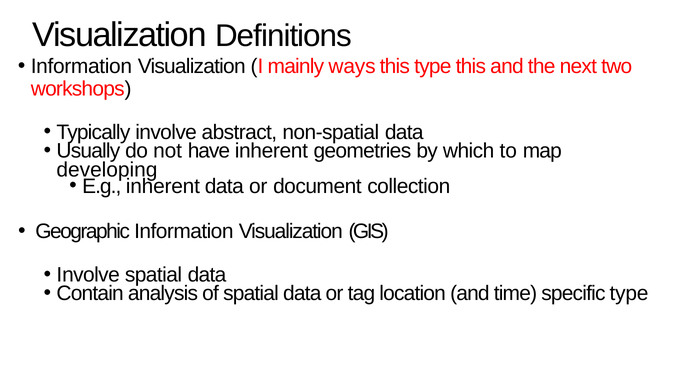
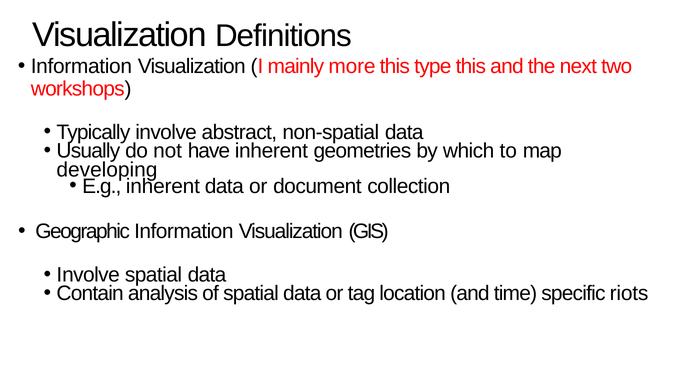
ways: ways -> more
specific type: type -> riots
